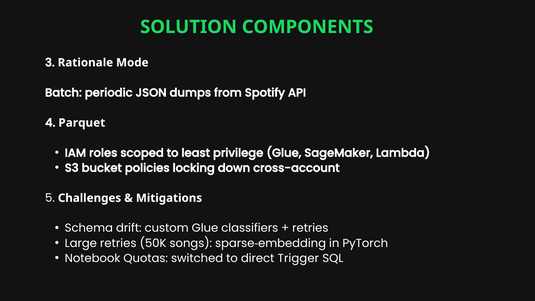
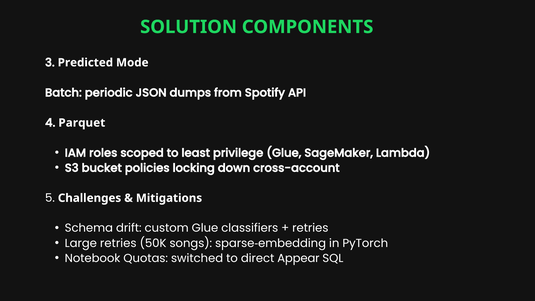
Rationale: Rationale -> Predicted
Trigger: Trigger -> Appear
